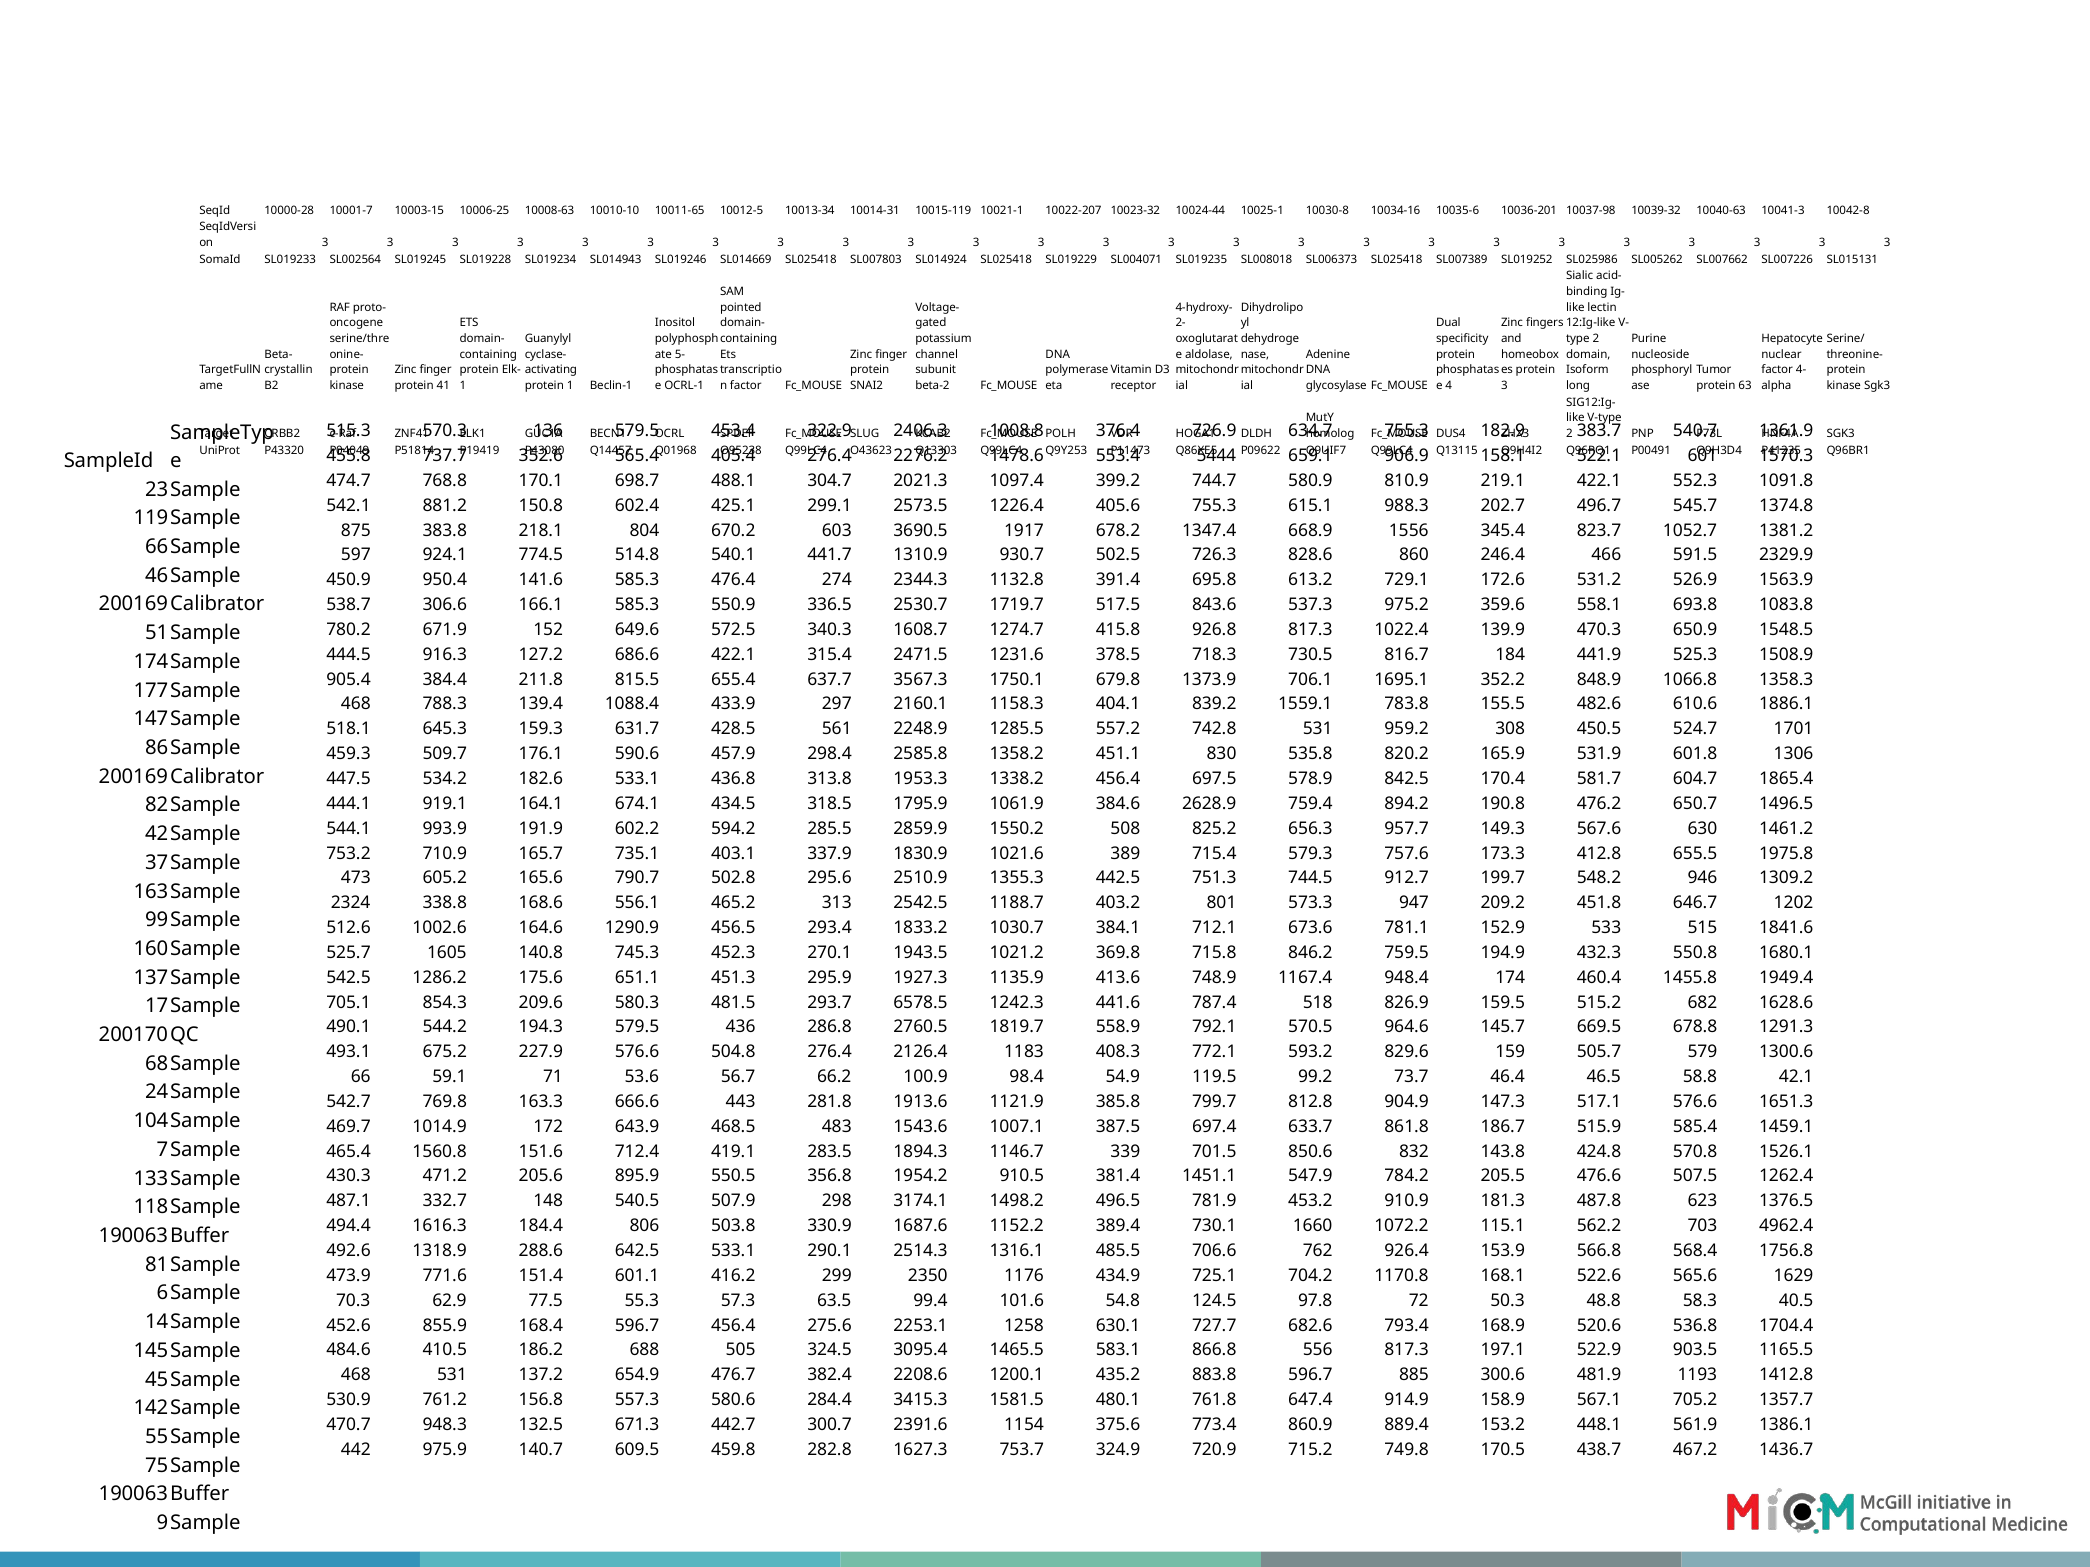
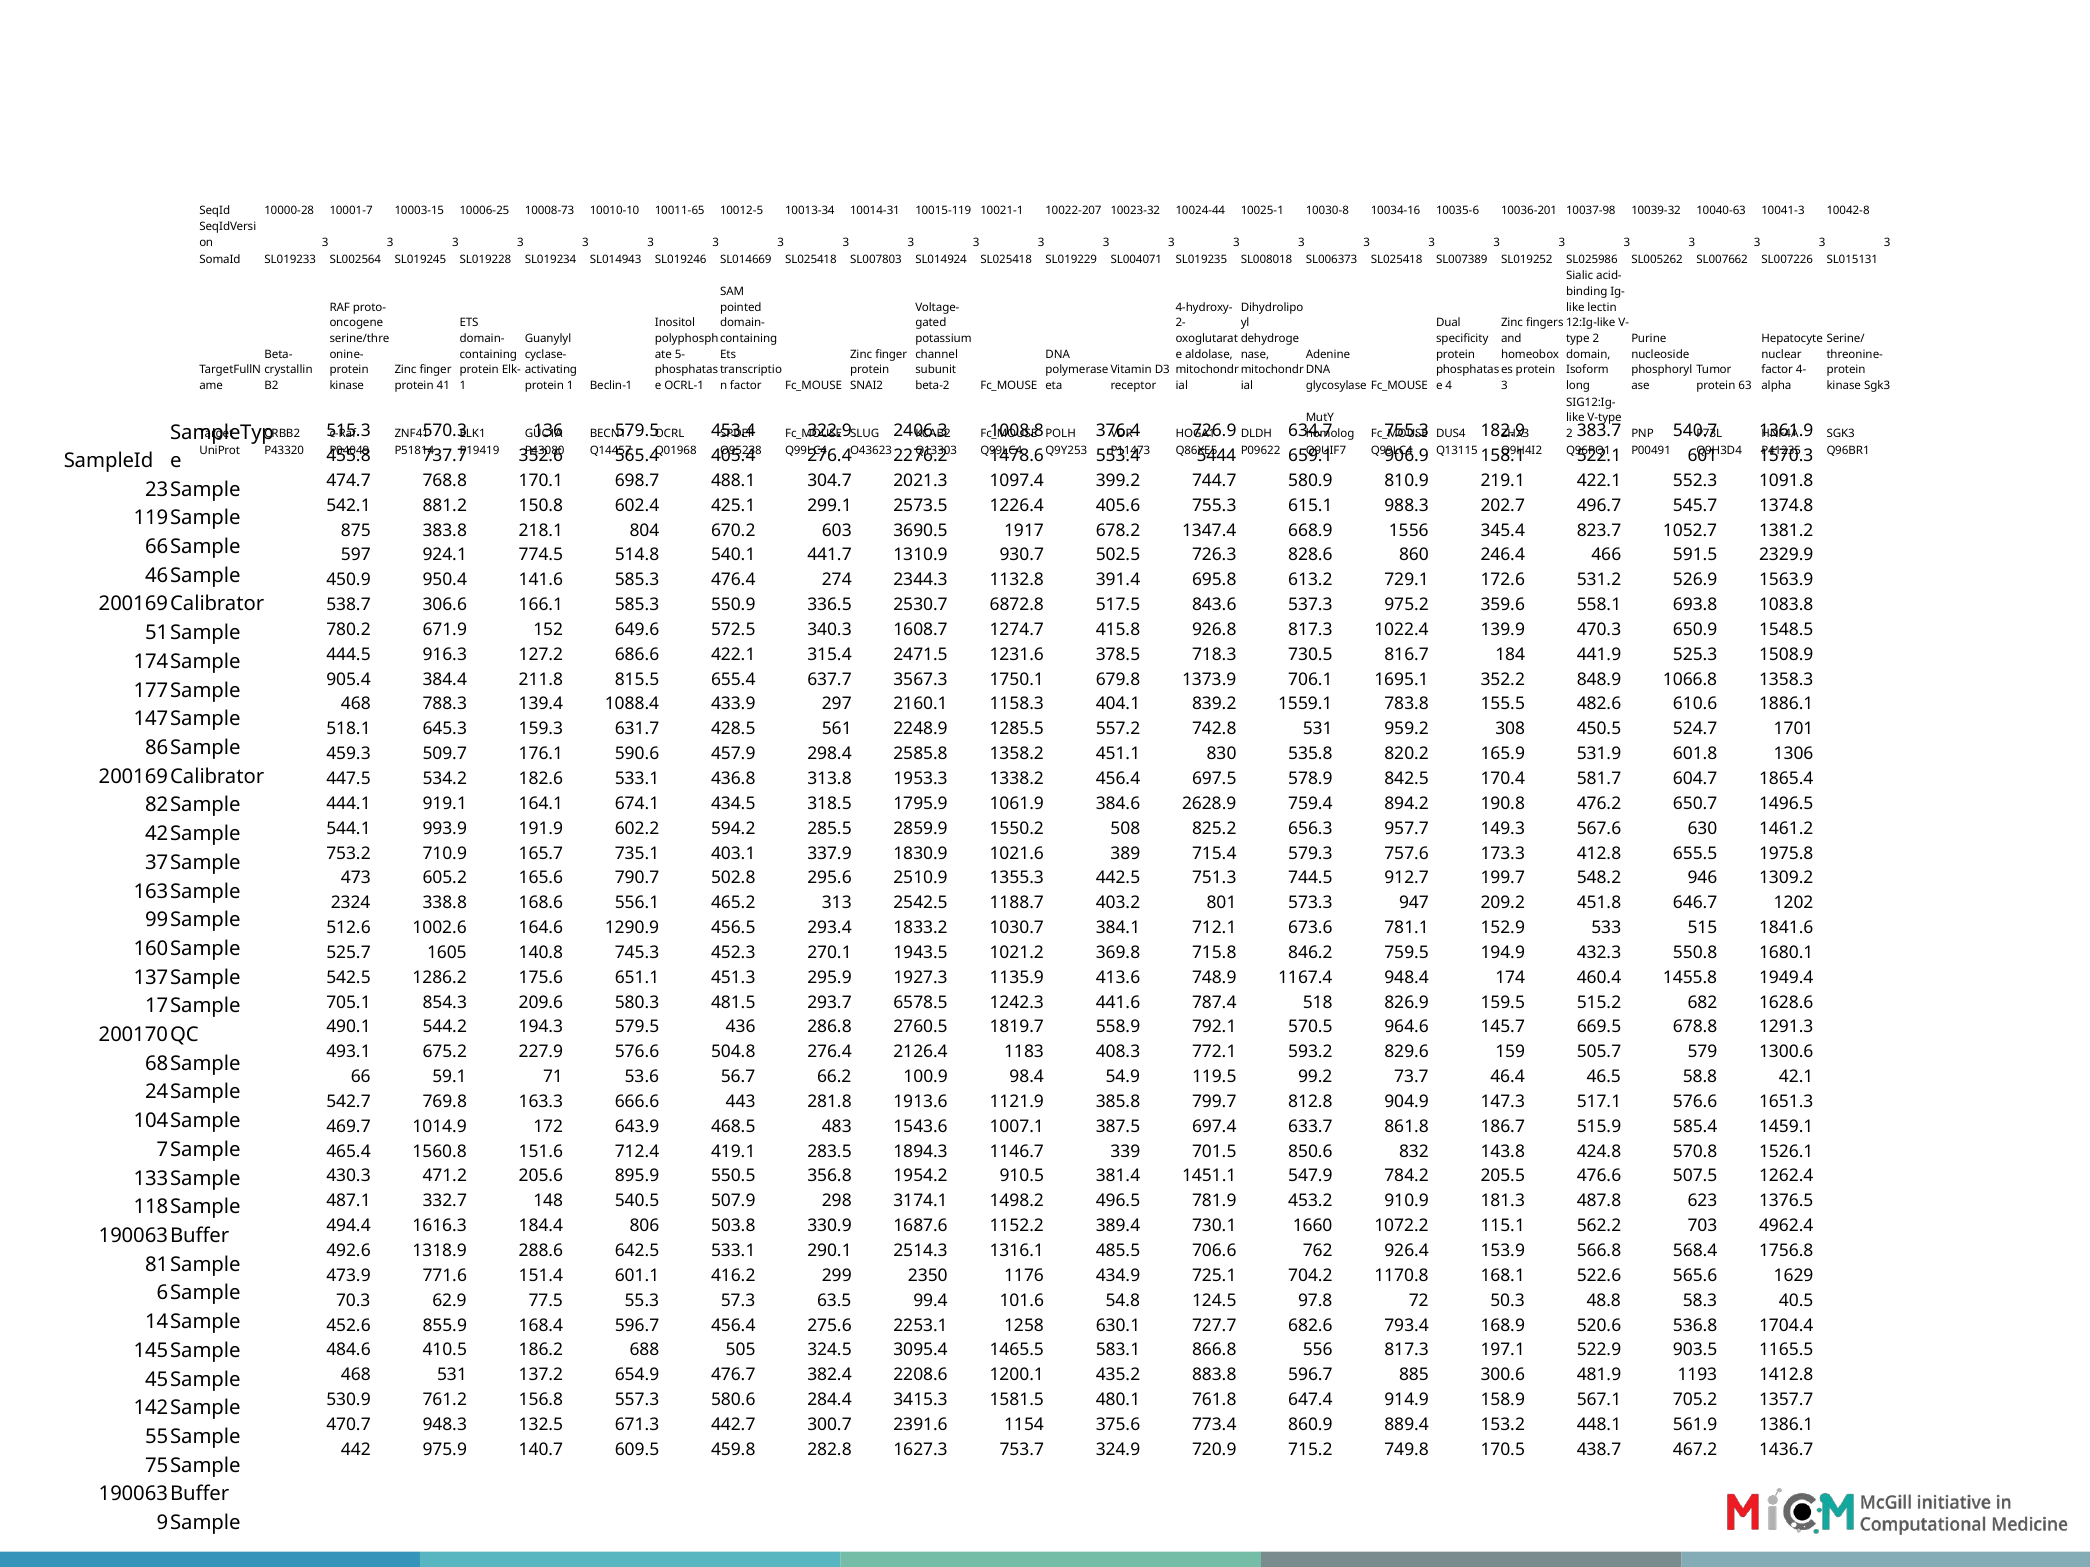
10008-63: 10008-63 -> 10008-73
1719.7: 1719.7 -> 6872.8
